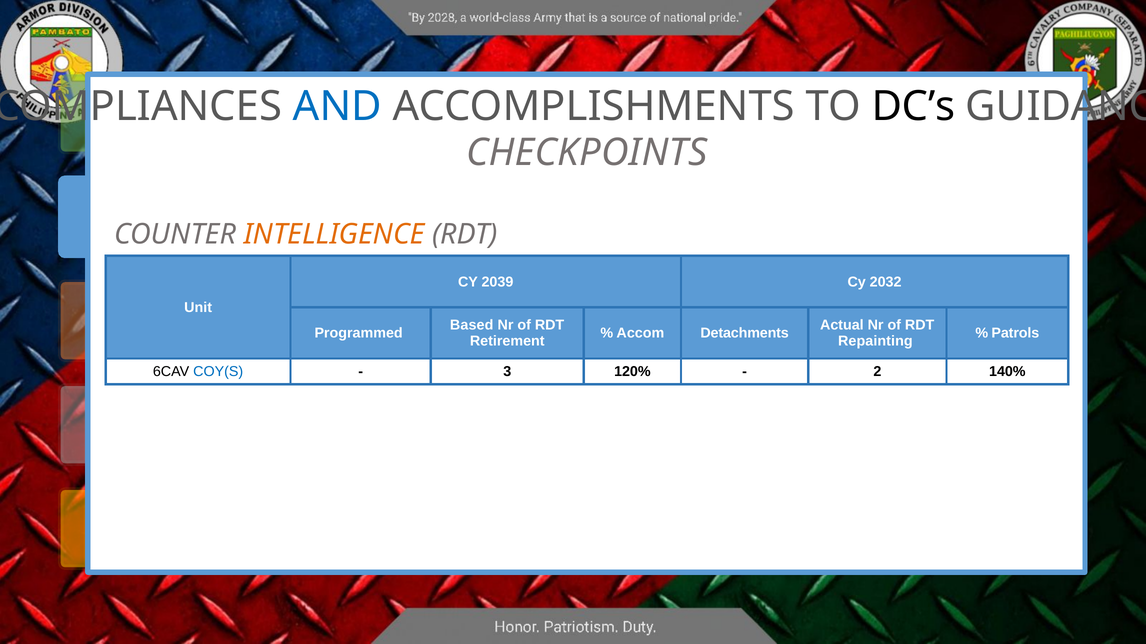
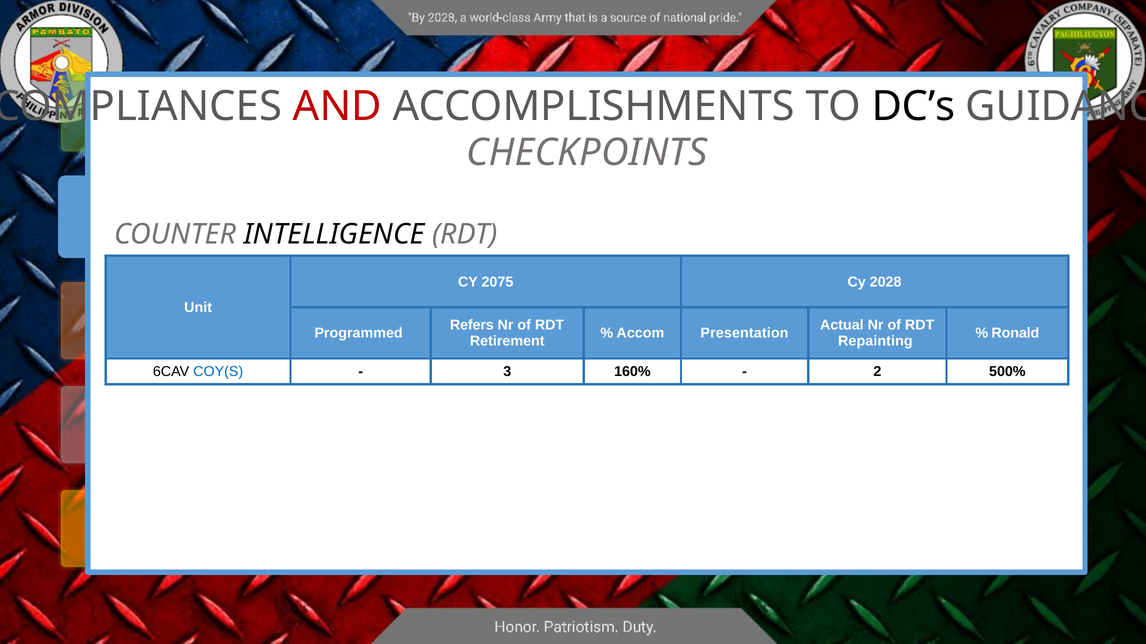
AND colour: blue -> red
INTELLIGENCE colour: orange -> black
2039: 2039 -> 2075
2032: 2032 -> 2028
Based: Based -> Refers
Detachments: Detachments -> Presentation
Patrols: Patrols -> Ronald
120%: 120% -> 160%
140%: 140% -> 500%
